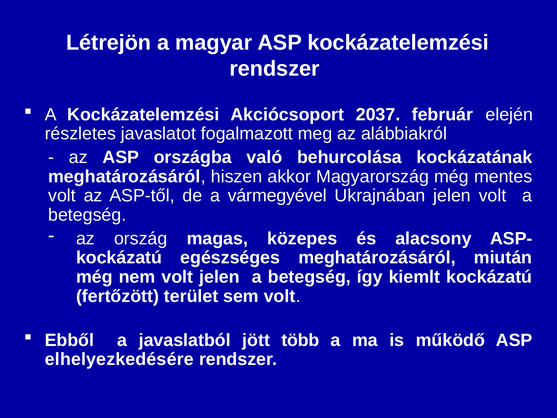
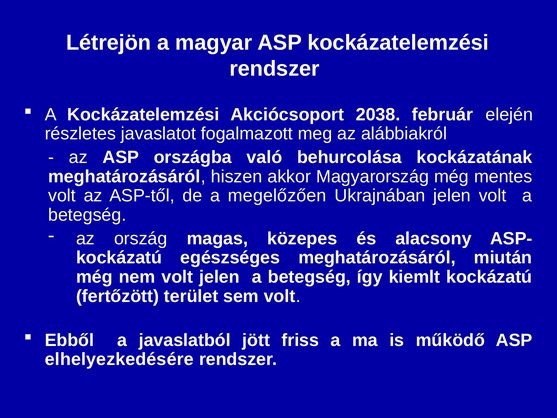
2037: 2037 -> 2038
vármegyével: vármegyével -> megelőzően
több: több -> friss
